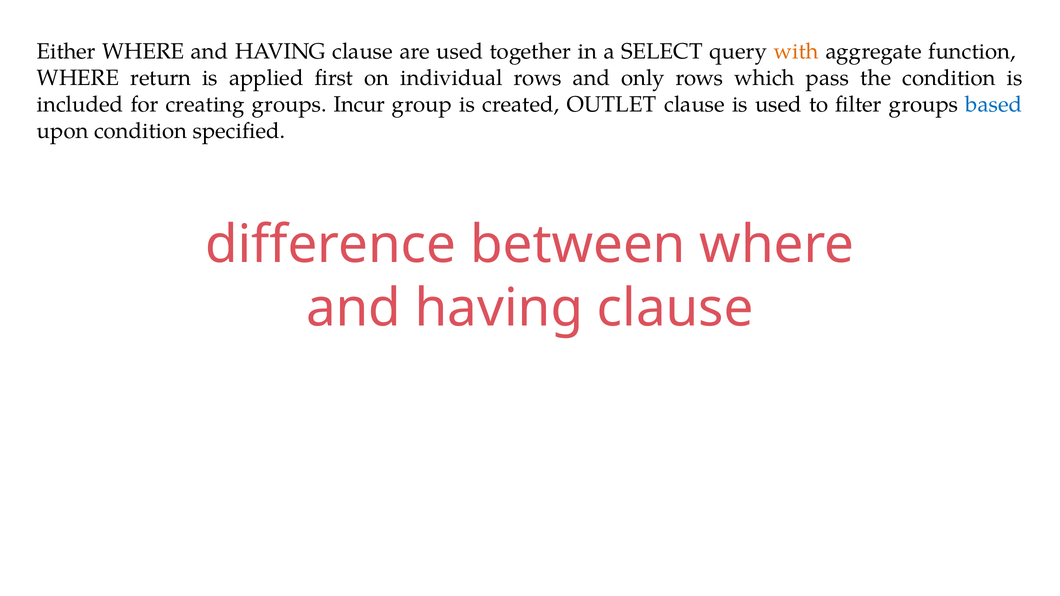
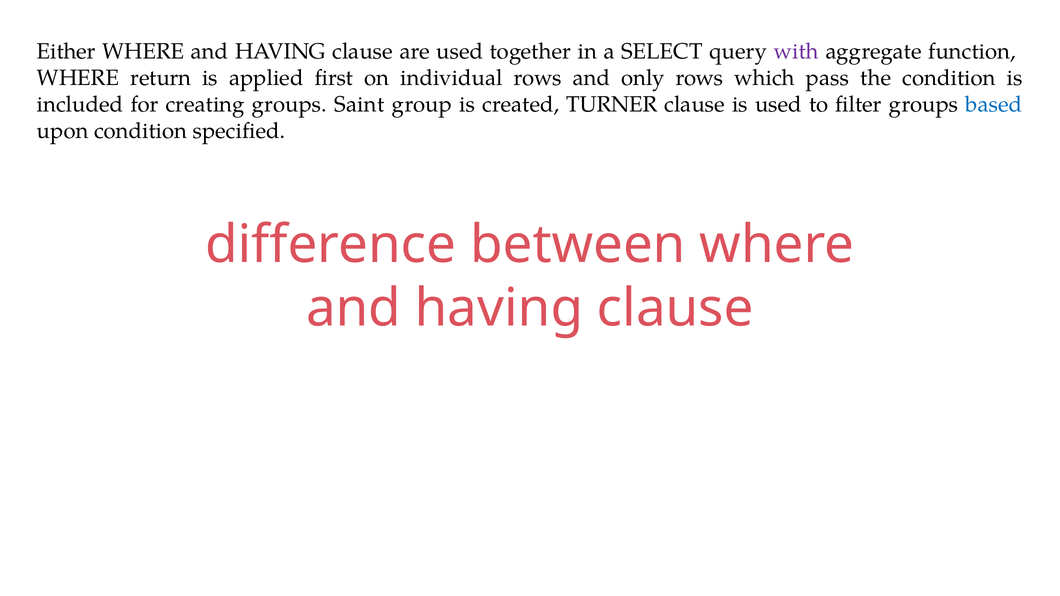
with colour: orange -> purple
Incur: Incur -> Saint
OUTLET: OUTLET -> TURNER
